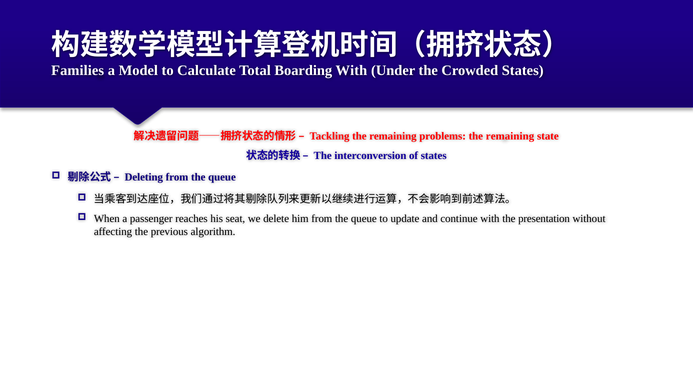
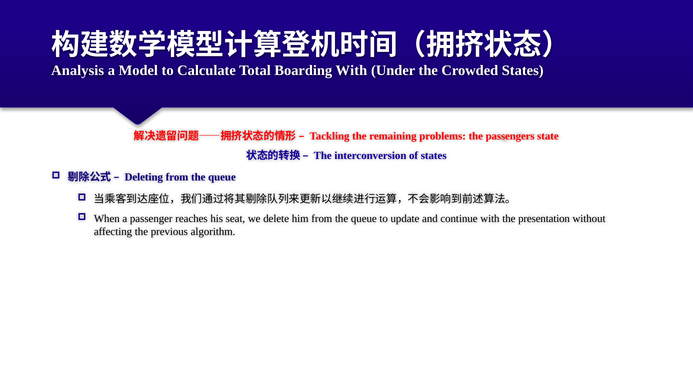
Families: Families -> Analysis
problems the remaining: remaining -> passengers
